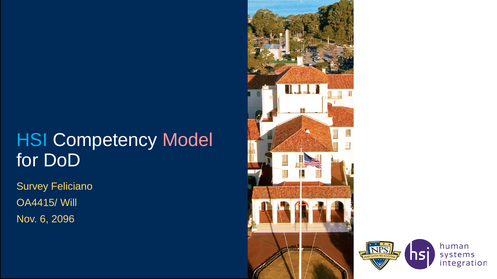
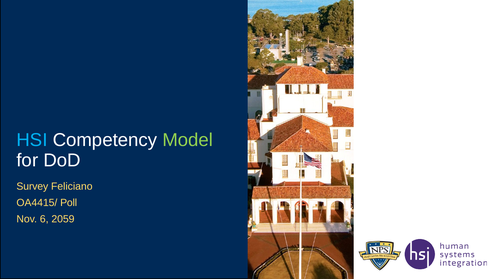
Model colour: pink -> light green
Will: Will -> Poll
2096: 2096 -> 2059
